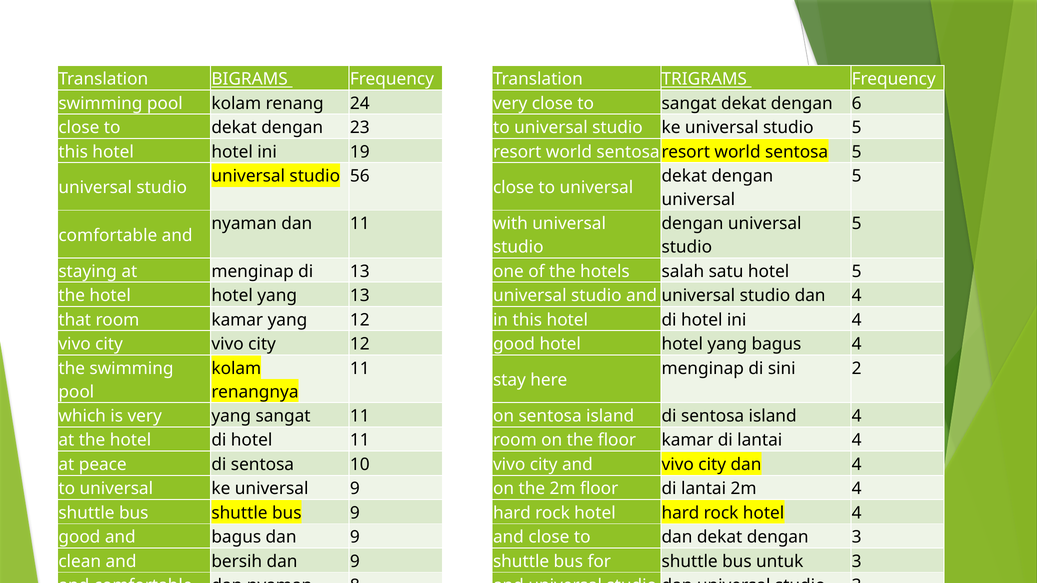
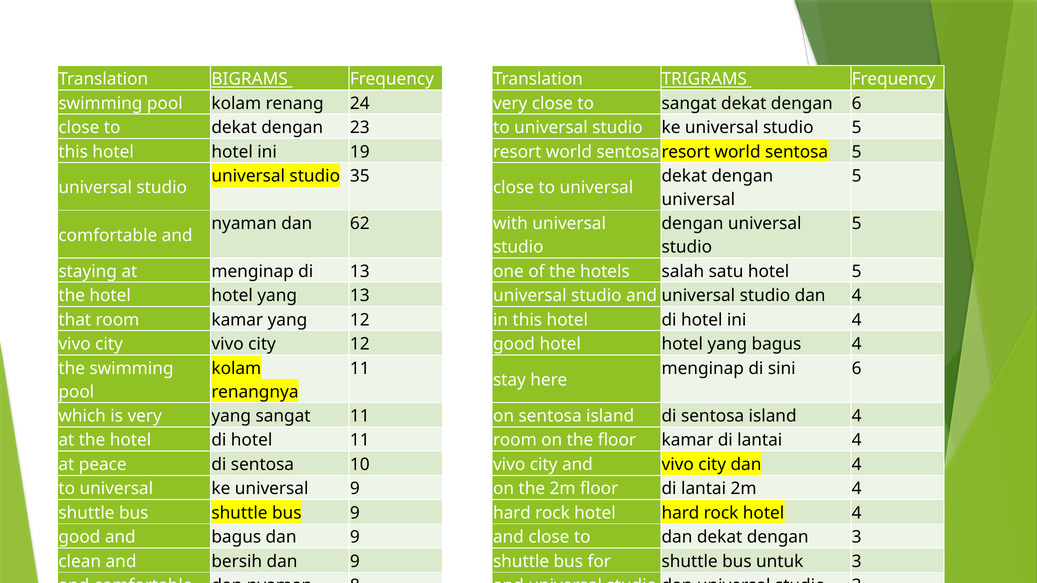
56: 56 -> 35
dan 11: 11 -> 62
sini 2: 2 -> 6
